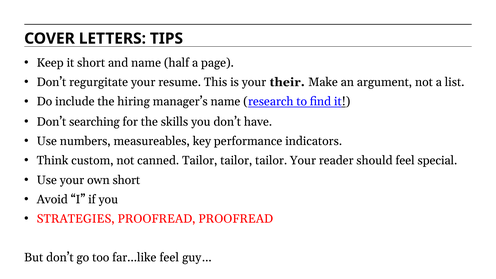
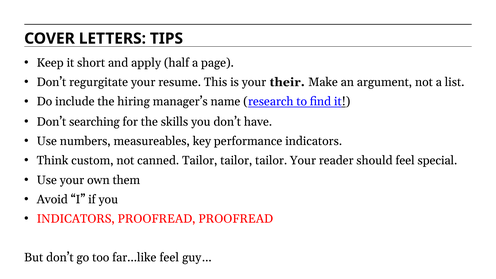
and name: name -> apply
own short: short -> them
STRATEGIES at (76, 218): STRATEGIES -> INDICATORS
